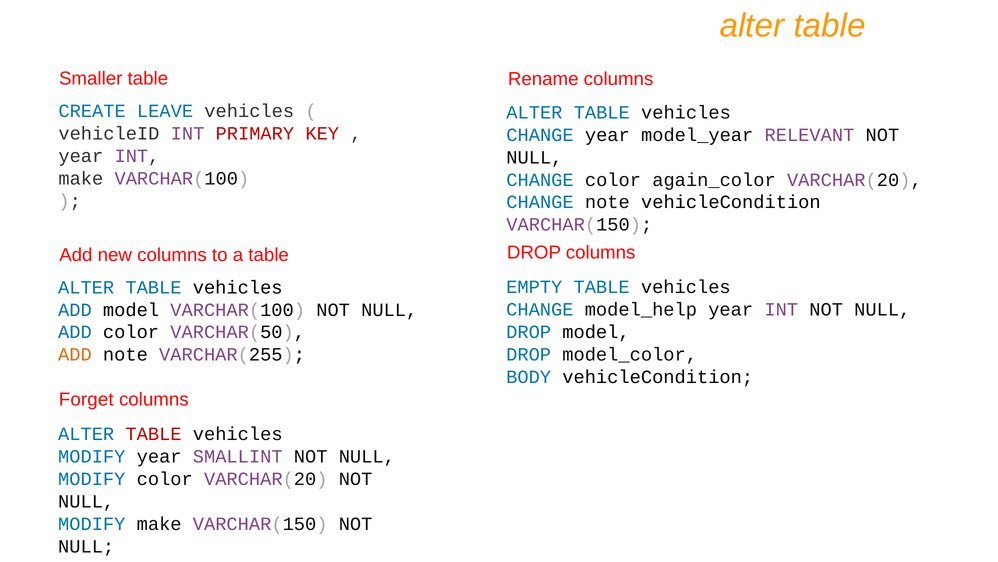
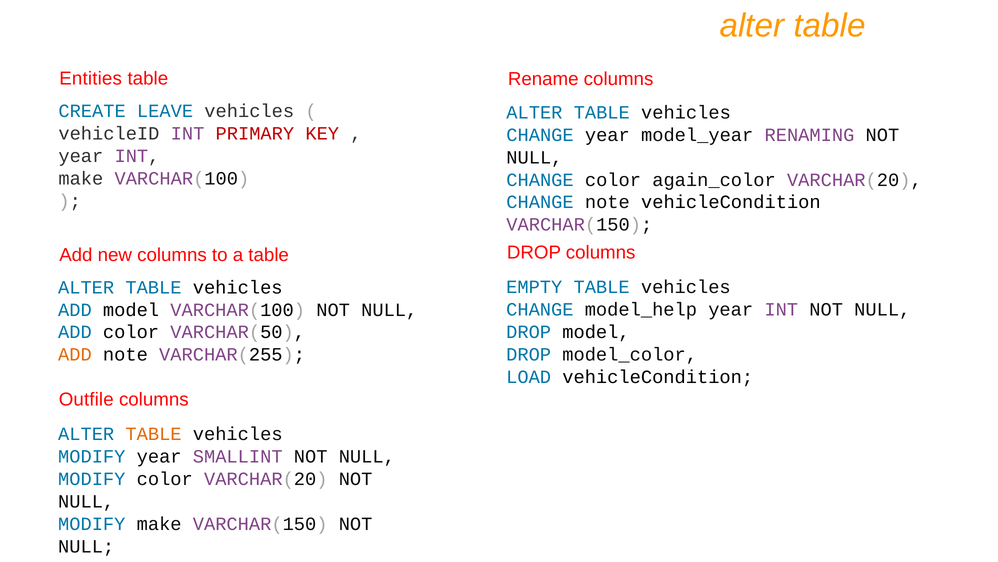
Smaller: Smaller -> Entities
RELEVANT: RELEVANT -> RENAMING
BODY: BODY -> LOAD
Forget: Forget -> Outfile
TABLE at (154, 434) colour: red -> orange
